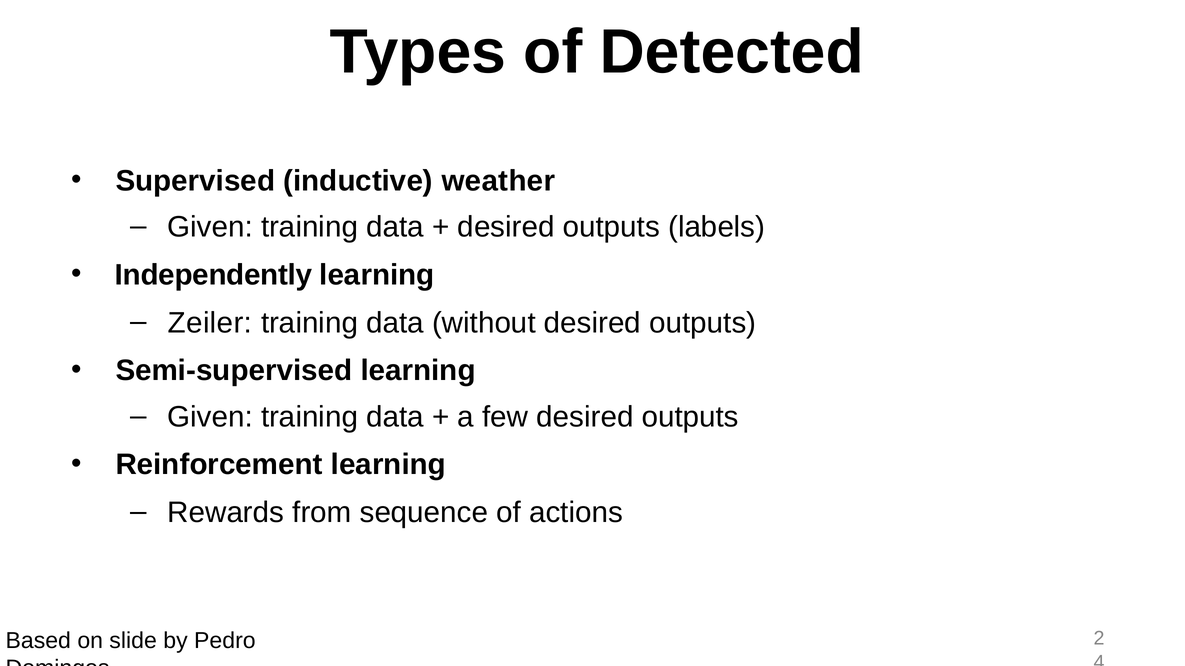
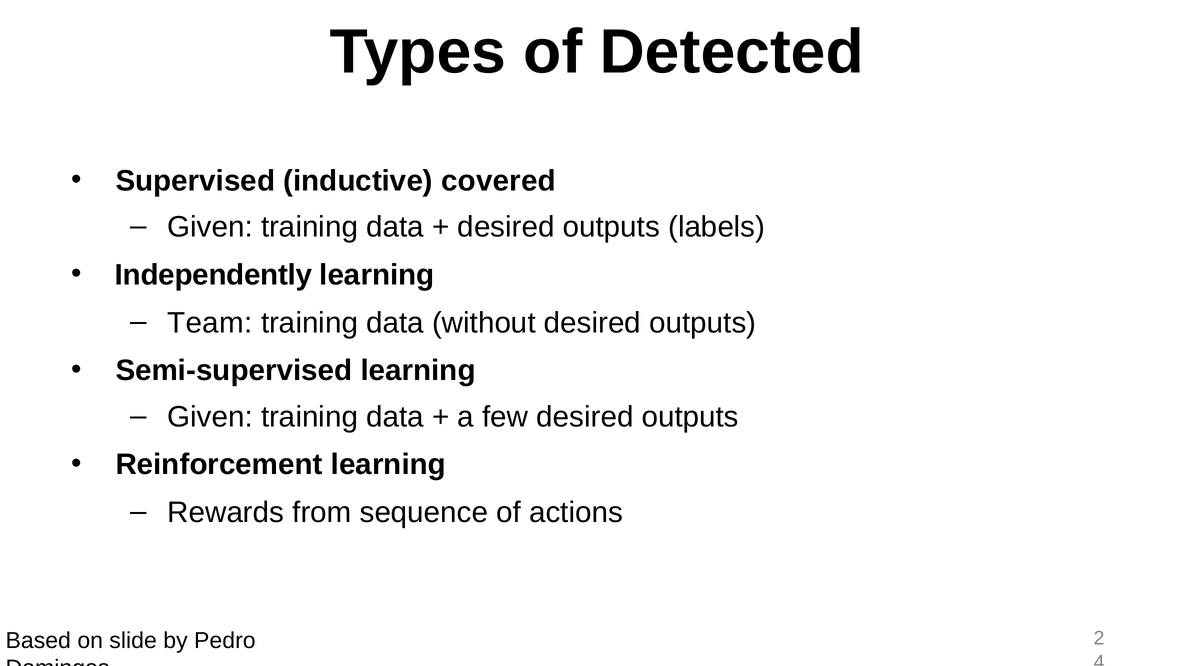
weather: weather -> covered
Zeiler: Zeiler -> Team
